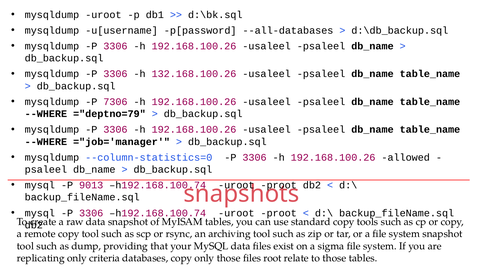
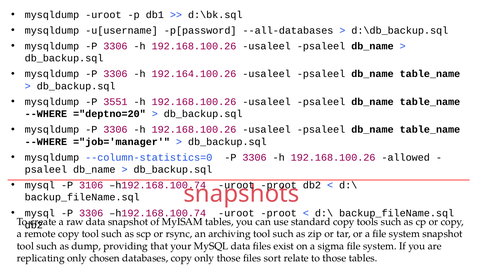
132.168.100.26: 132.168.100.26 -> 192.164.100.26
7306: 7306 -> 3551
="deptno=79: ="deptno=79 -> ="deptno=20
9013: 9013 -> 3106
criteria: criteria -> chosen
root: root -> sort
